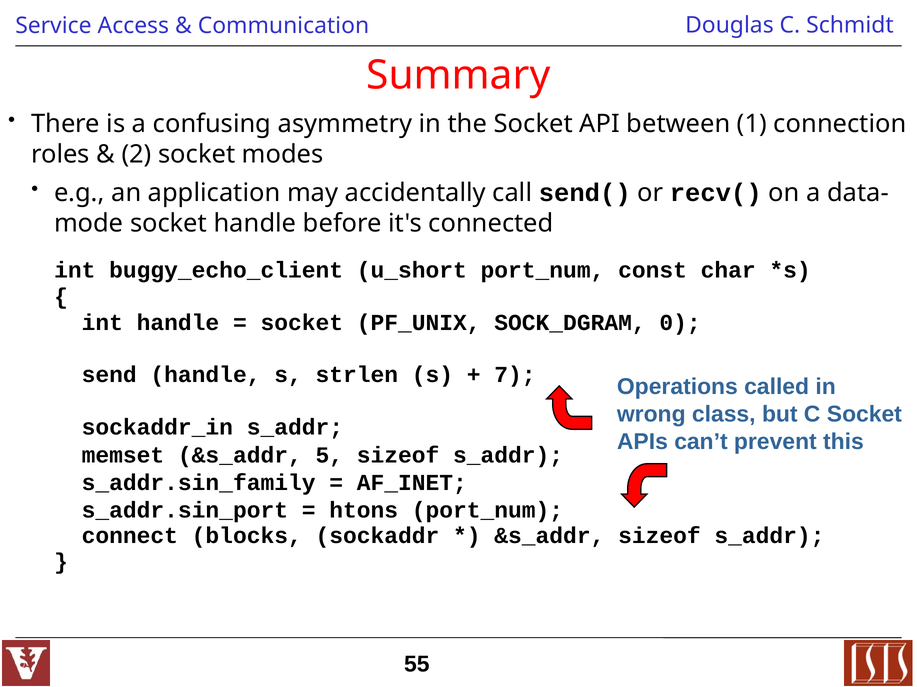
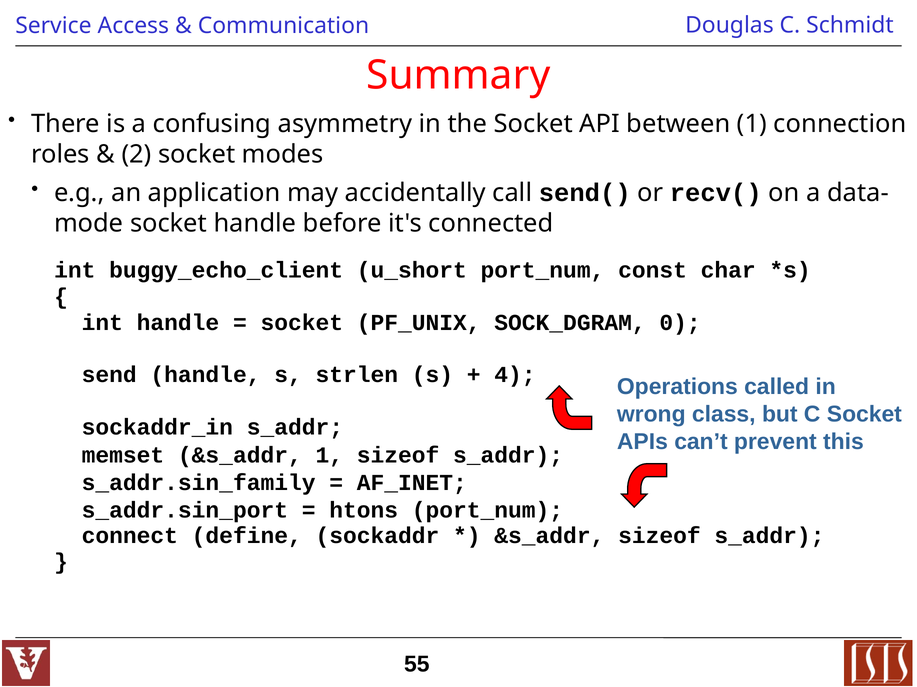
7: 7 -> 4
&s_addr 5: 5 -> 1
blocks: blocks -> define
